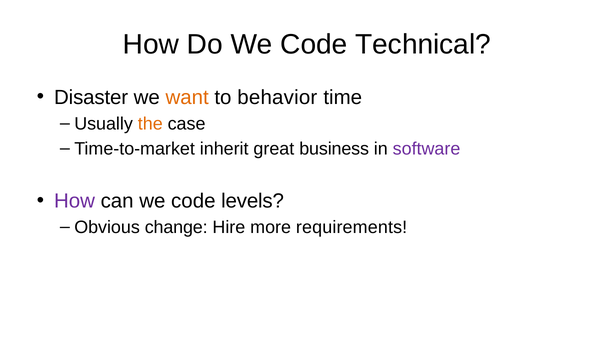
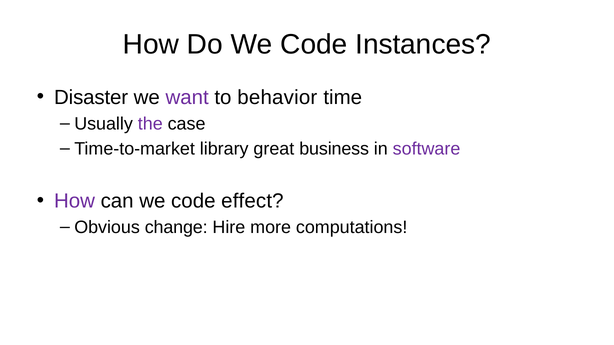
Technical: Technical -> Instances
want colour: orange -> purple
the colour: orange -> purple
inherit: inherit -> library
levels: levels -> effect
requirements: requirements -> computations
